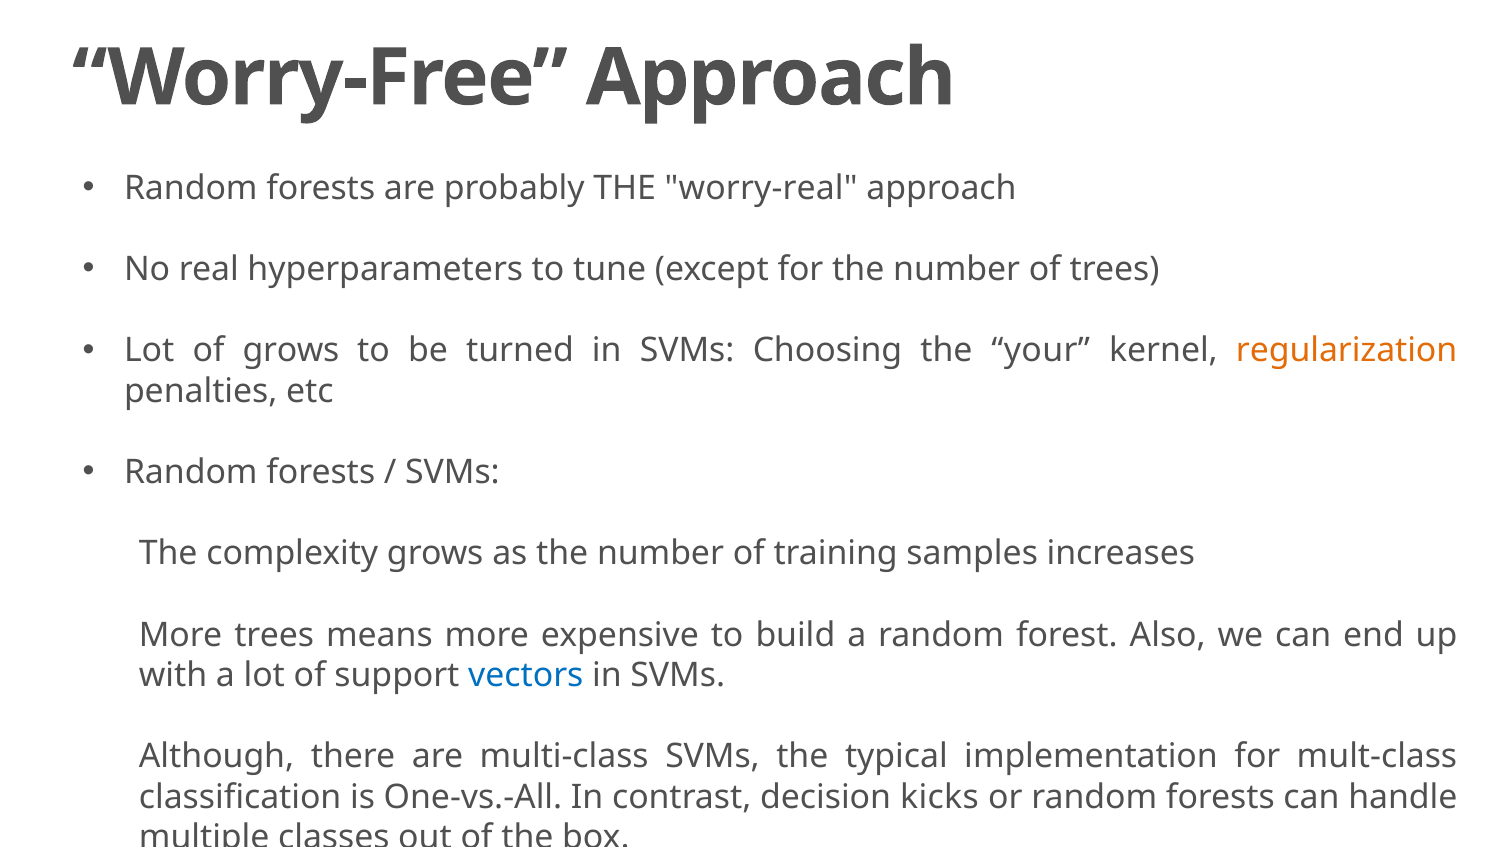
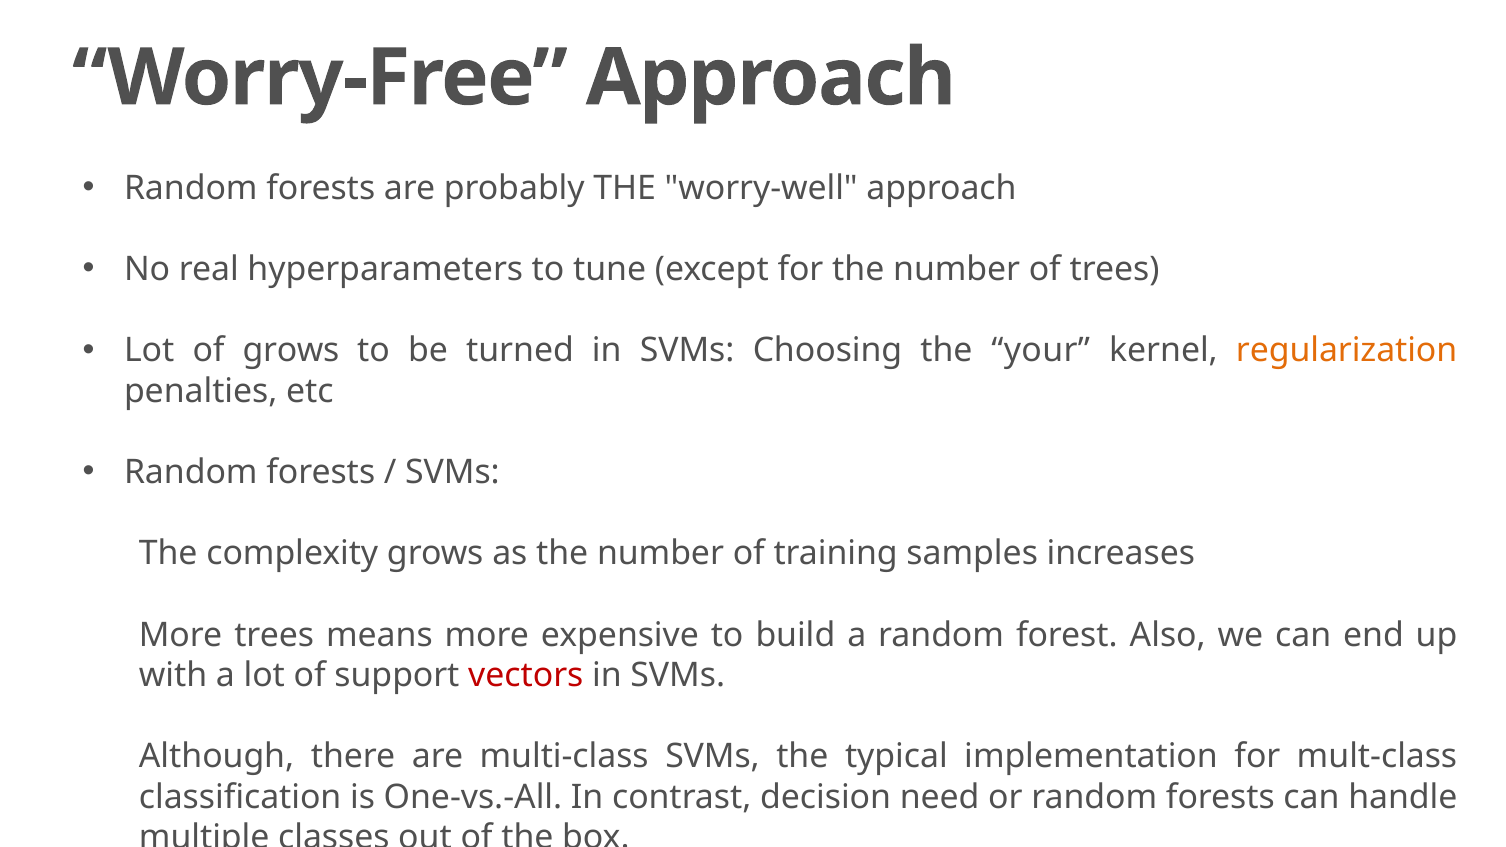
worry-real: worry-real -> worry-well
vectors colour: blue -> red
kicks: kicks -> need
